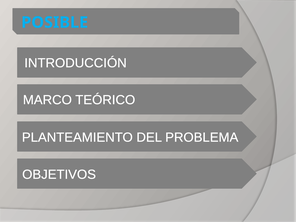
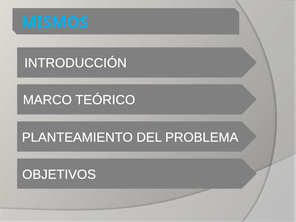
POSIBLE: POSIBLE -> MISMOS
